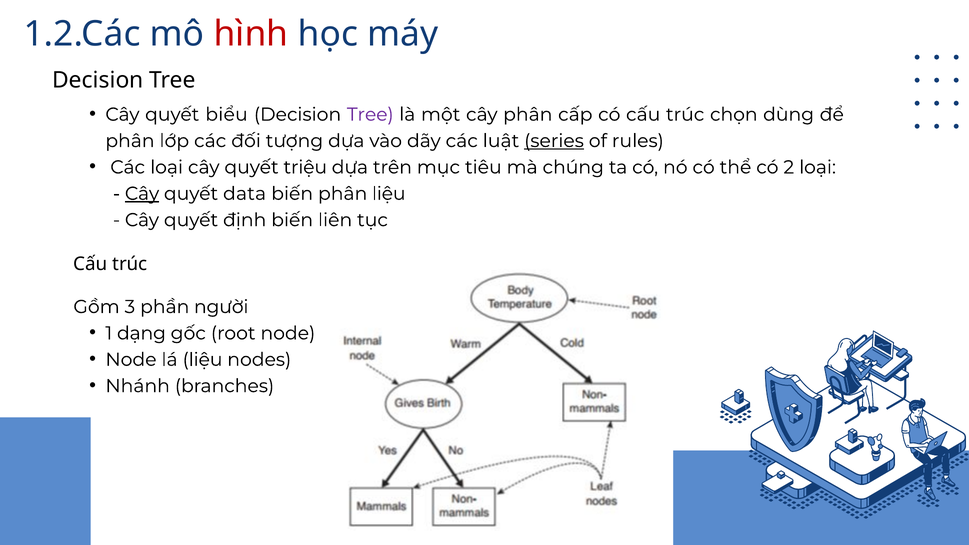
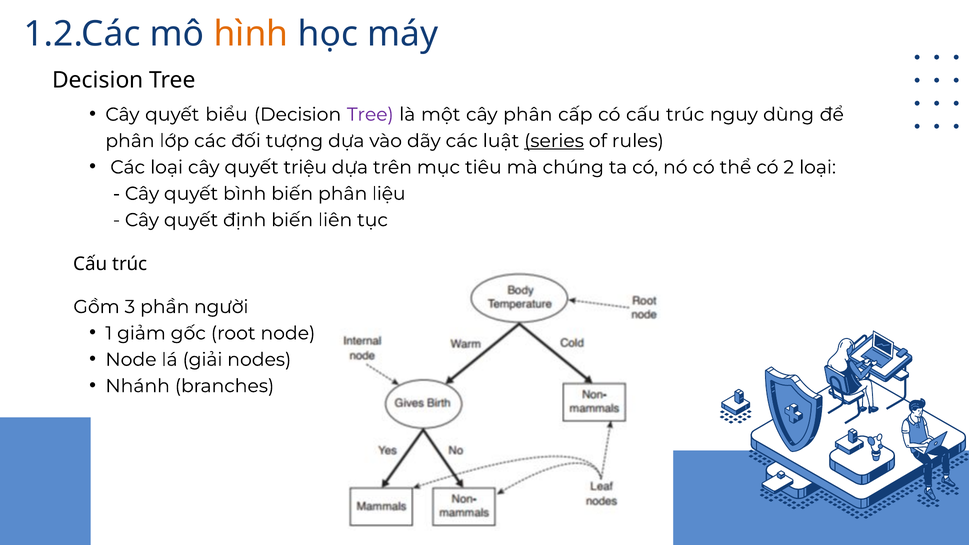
hình colour: red -> orange
chọn: chọn -> nguy
Cây at (142, 194) underline: present -> none
data: data -> bình
dạng: dạng -> giảm
lá liệu: liệu -> giải
